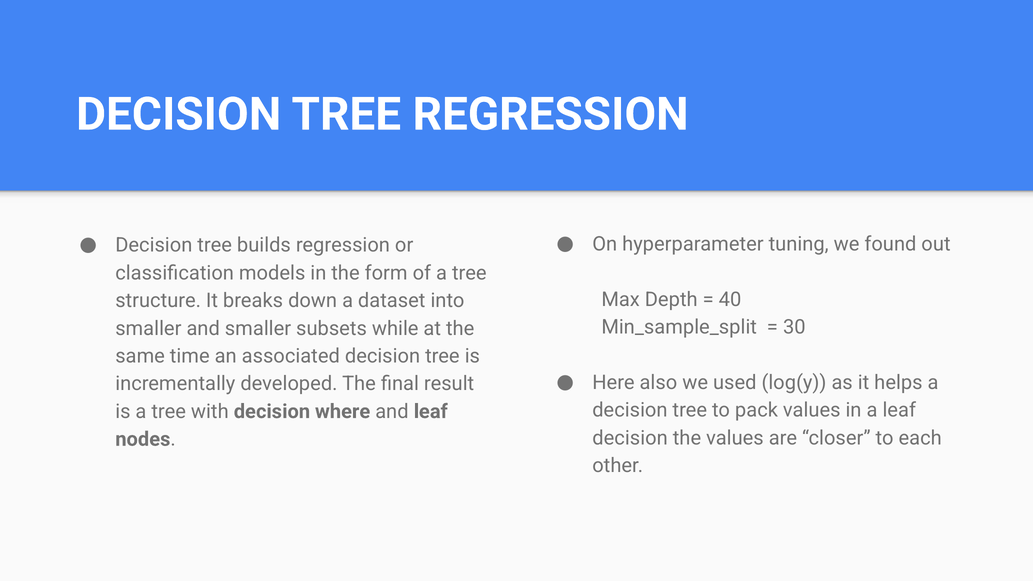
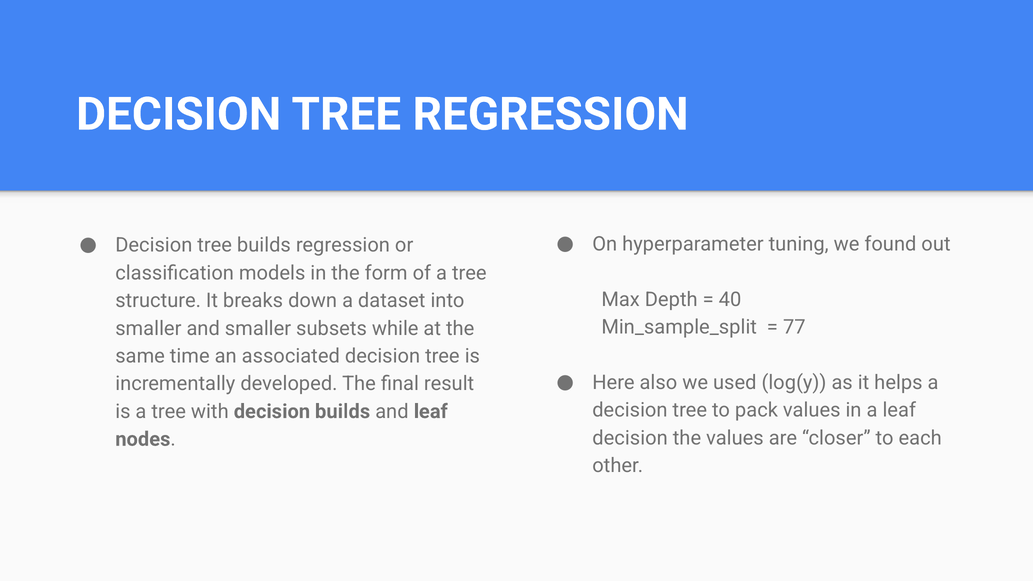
30: 30 -> 77
decision where: where -> builds
